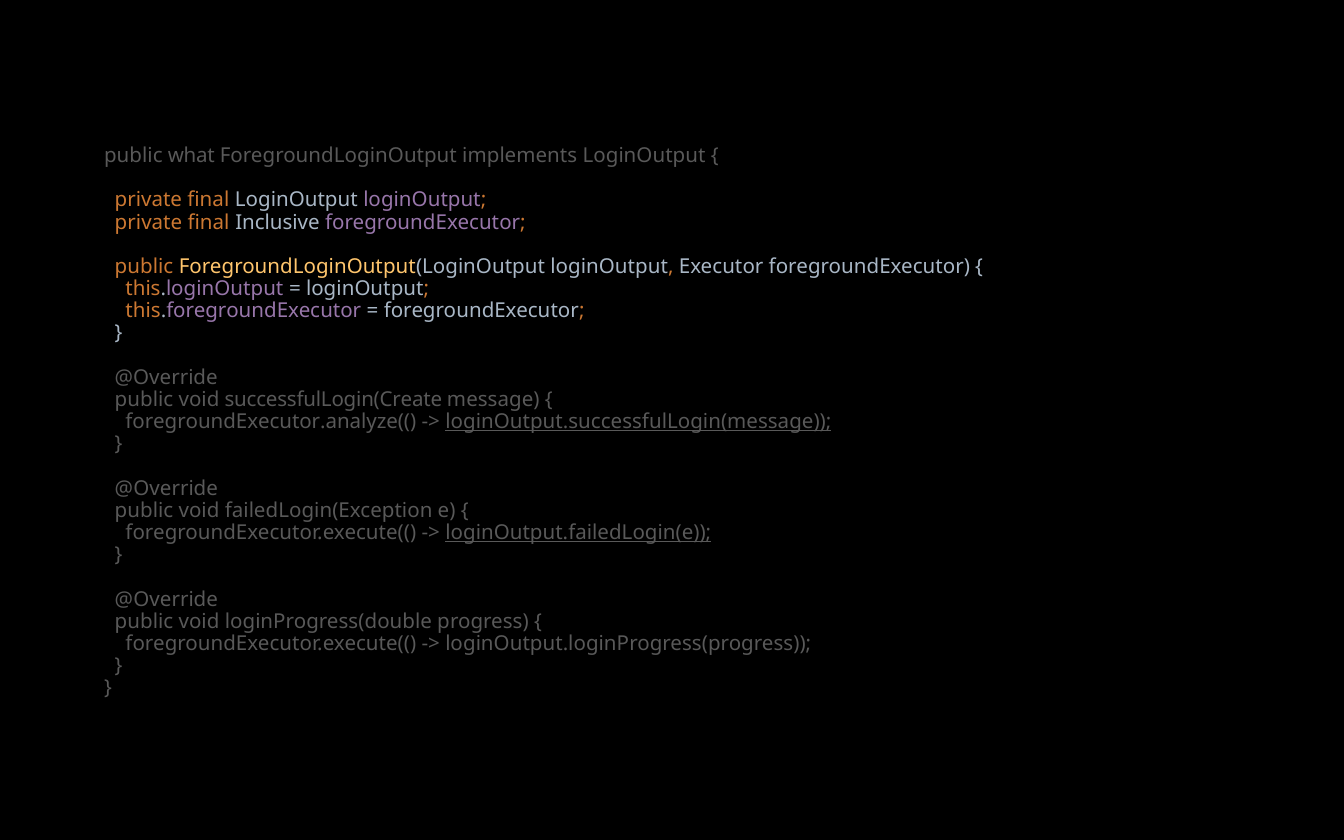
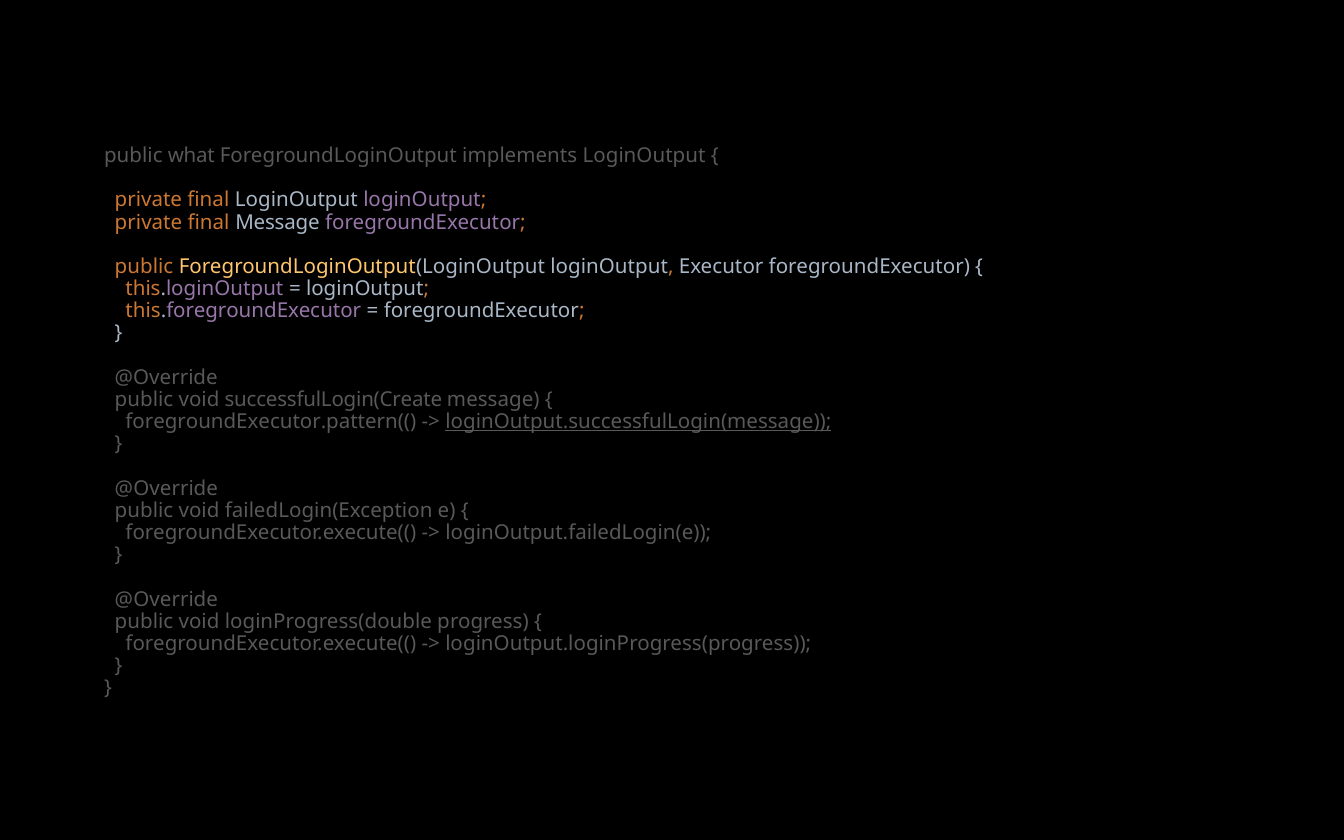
final Inclusive: Inclusive -> Message
foregroundExecutor.analyze((: foregroundExecutor.analyze(( -> foregroundExecutor.pattern((
loginOutput.failedLogin(e underline: present -> none
